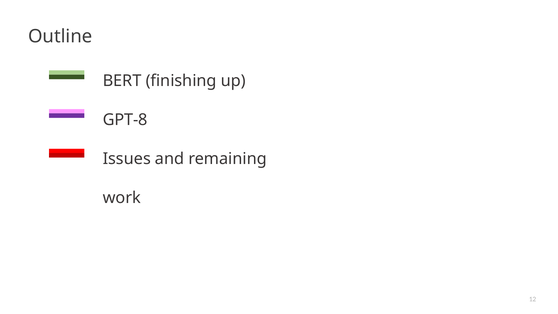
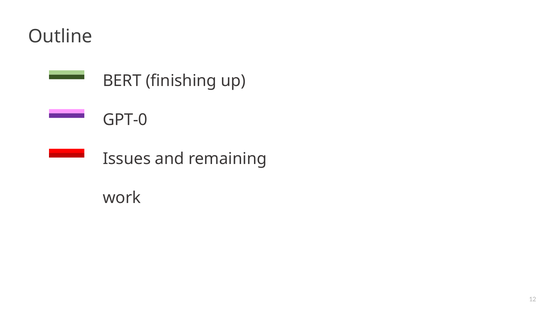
GPT-8: GPT-8 -> GPT-0
